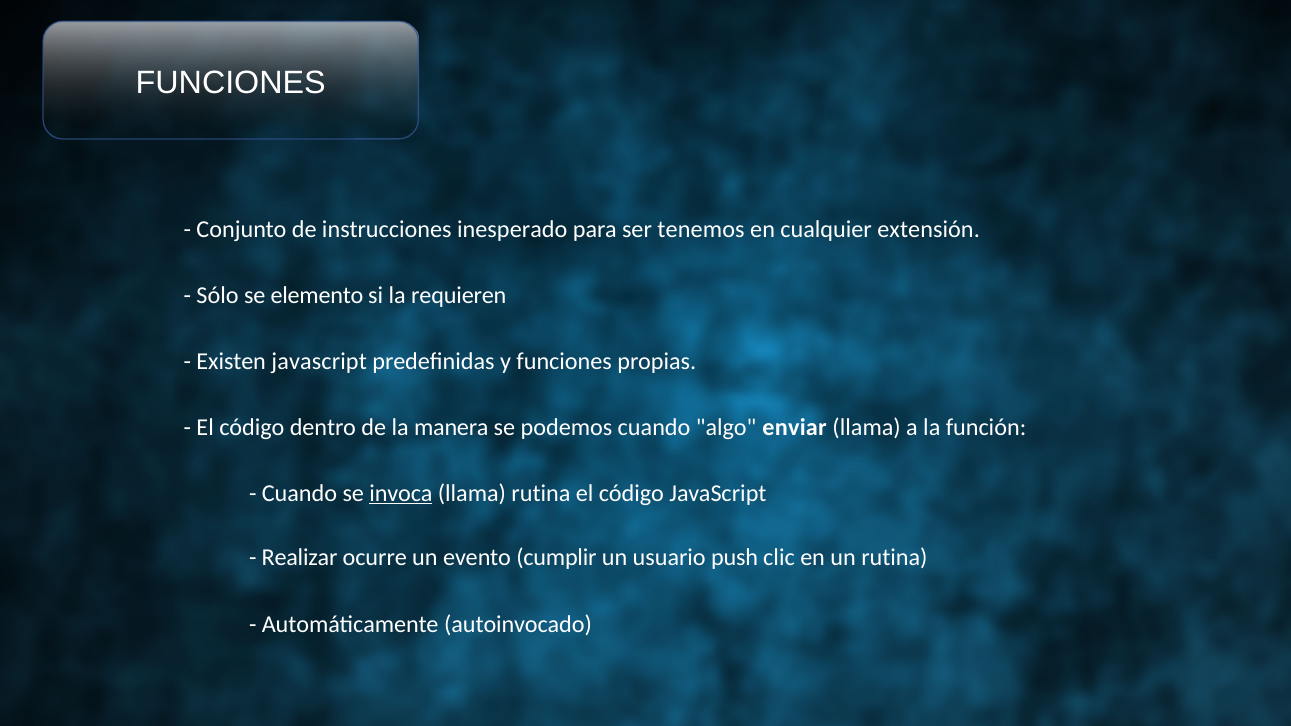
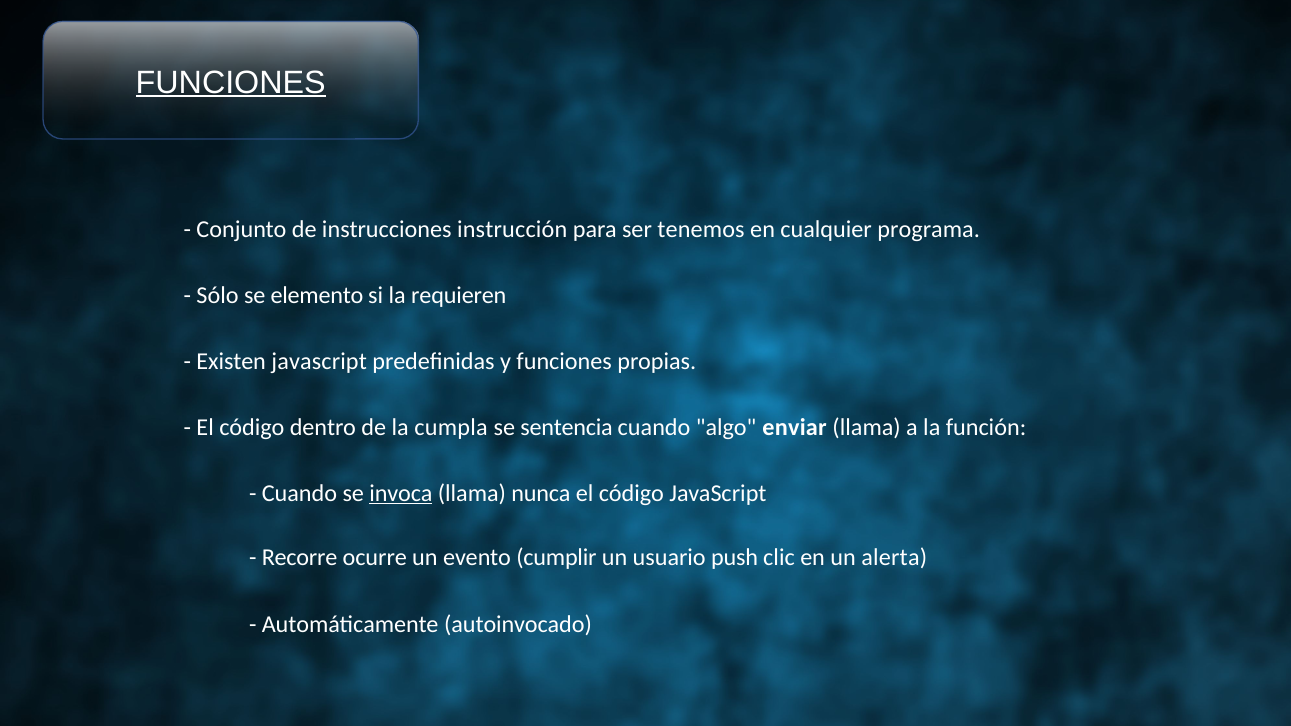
FUNCIONES at (231, 82) underline: none -> present
inesperado: inesperado -> instrucción
extensión: extensión -> programa
manera: manera -> cumpla
podemos: podemos -> sentencia
llama rutina: rutina -> nunca
Realizar: Realizar -> Recorre
un rutina: rutina -> alerta
